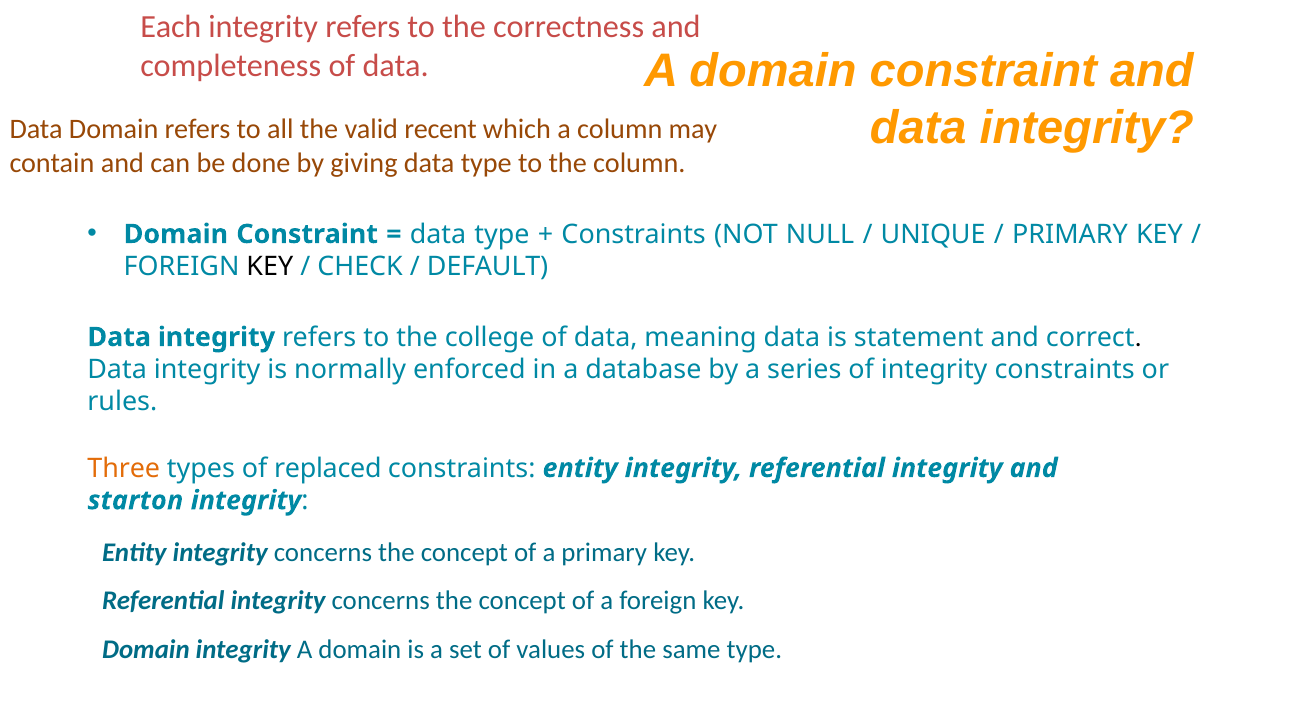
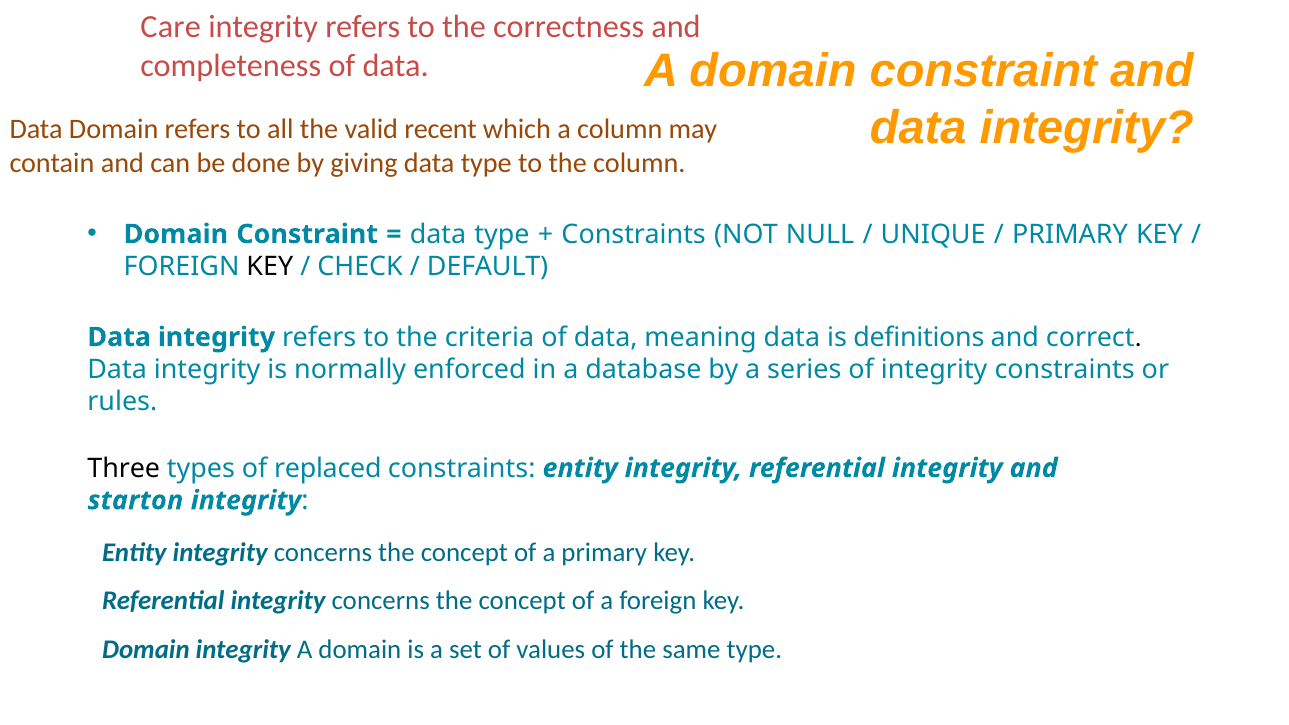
Each: Each -> Care
college: college -> criteria
statement: statement -> definitions
Three colour: orange -> black
